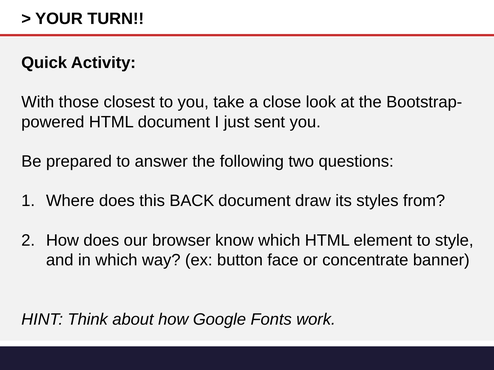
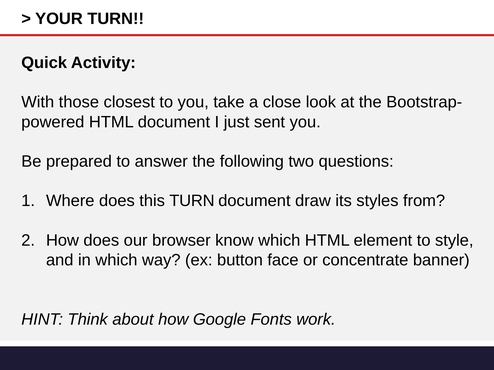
this BACK: BACK -> TURN
